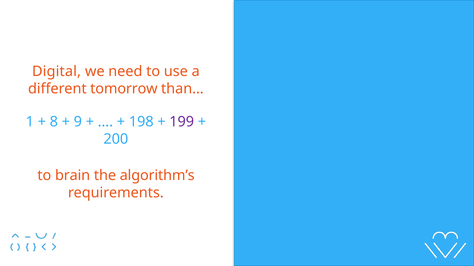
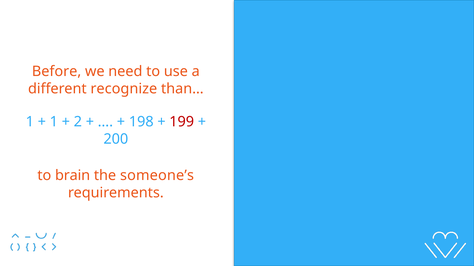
Digital: Digital -> Before
different tomorrow: tomorrow -> recognize
8 at (54, 122): 8 -> 1
9: 9 -> 2
199 colour: purple -> red
algorithm’s: algorithm’s -> someone’s
